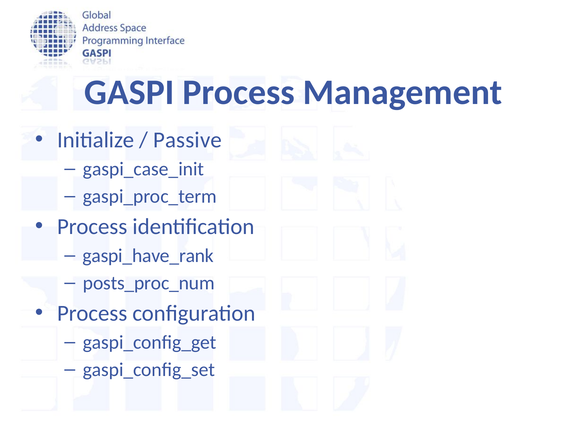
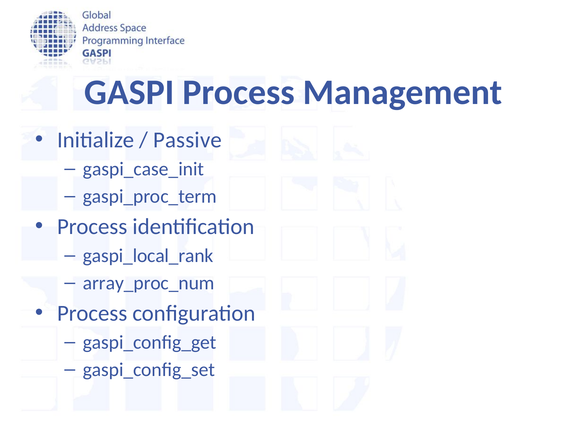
gaspi_have_rank: gaspi_have_rank -> gaspi_local_rank
posts_proc_num: posts_proc_num -> array_proc_num
